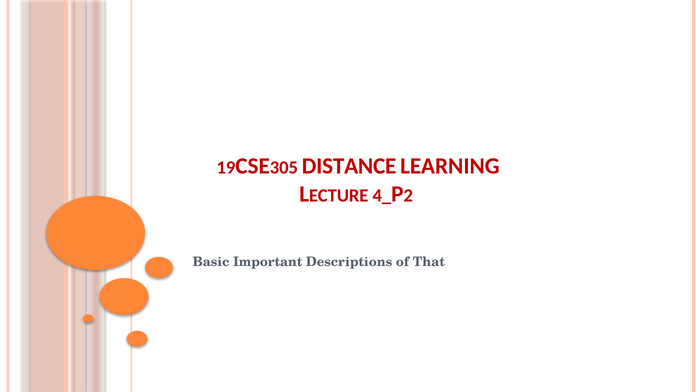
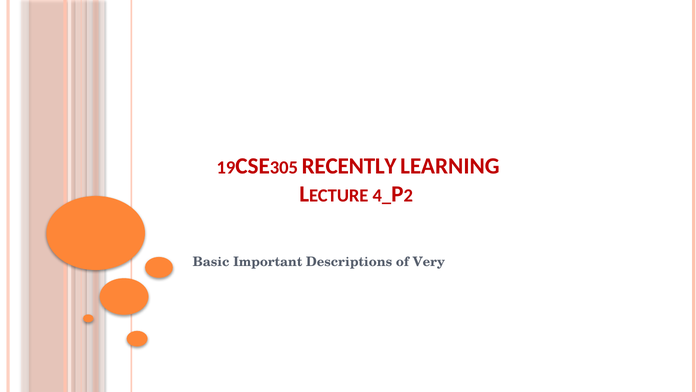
DISTANCE: DISTANCE -> RECENTLY
That: That -> Very
